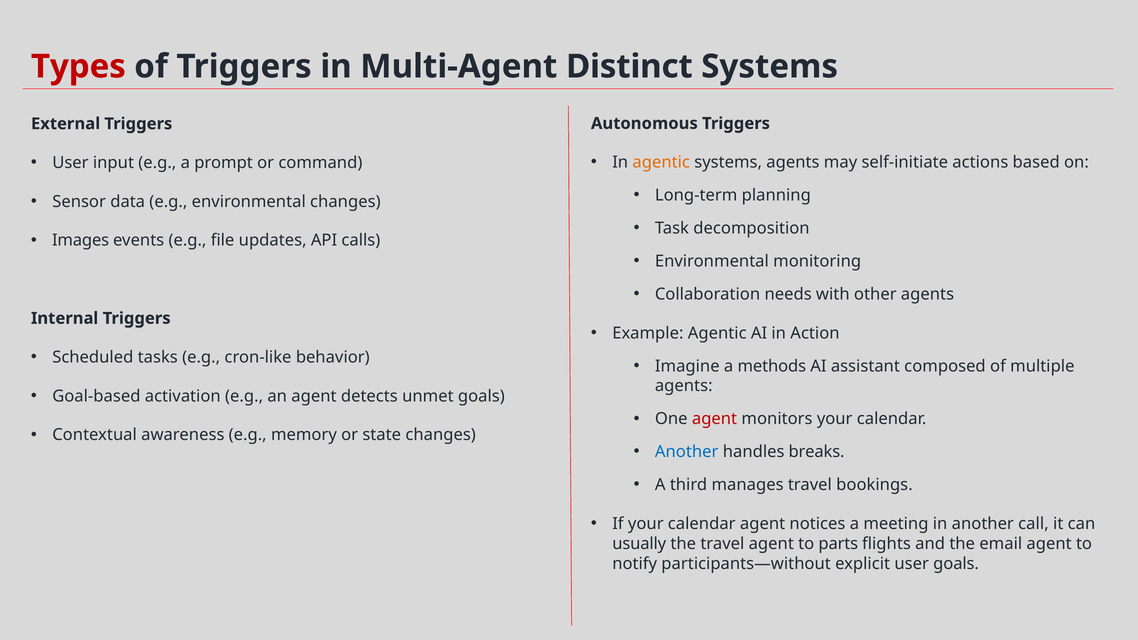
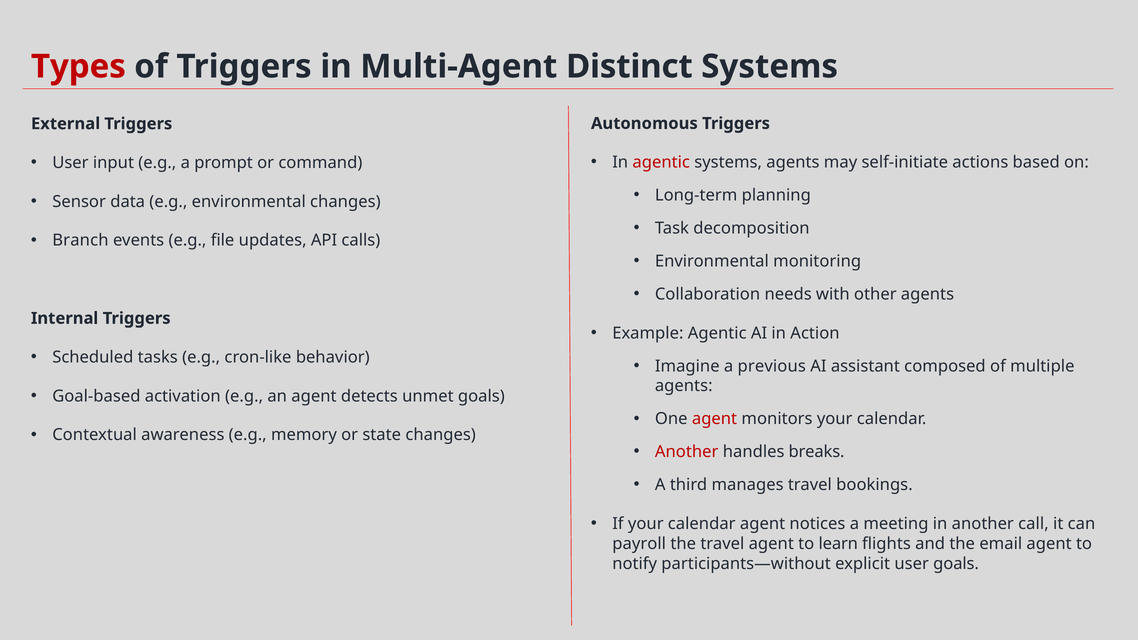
agentic at (661, 162) colour: orange -> red
Images: Images -> Branch
methods: methods -> previous
Another at (687, 452) colour: blue -> red
usually: usually -> payroll
parts: parts -> learn
